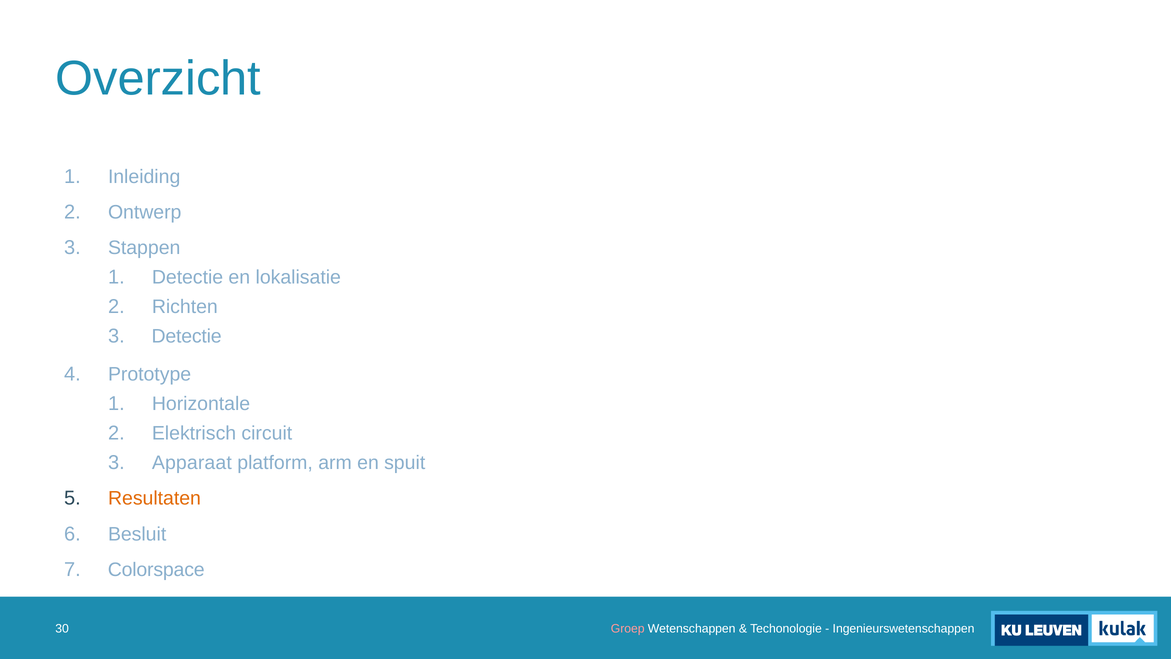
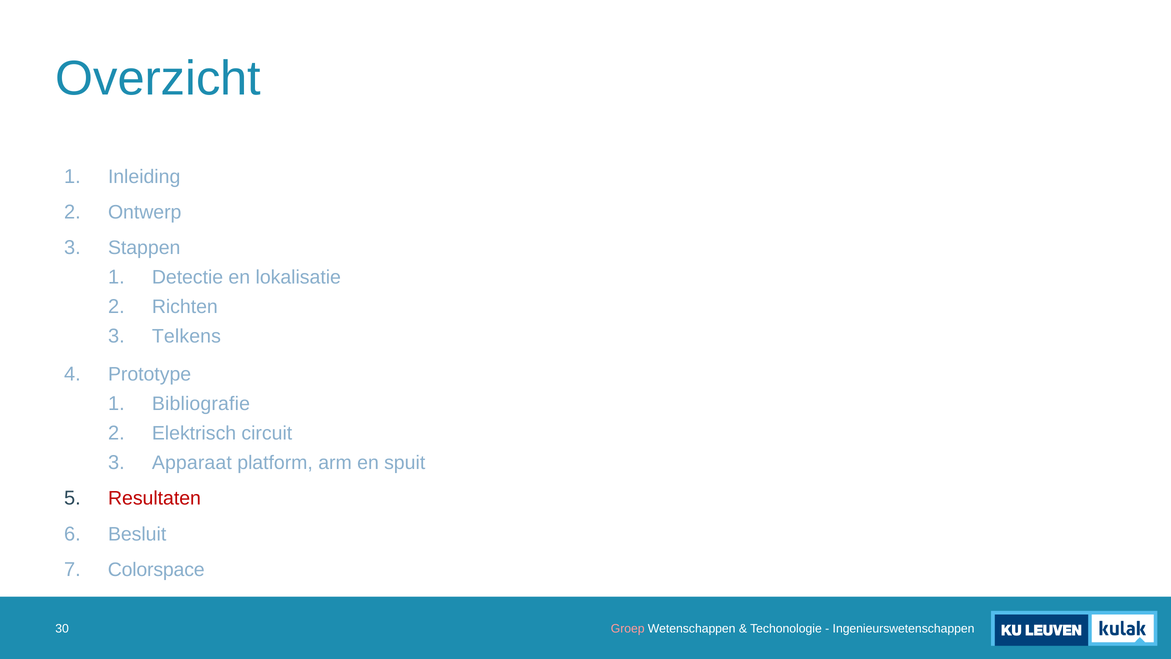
Detectie at (187, 336): Detectie -> Telkens
Horizontale: Horizontale -> Bibliografie
Resultaten colour: orange -> red
